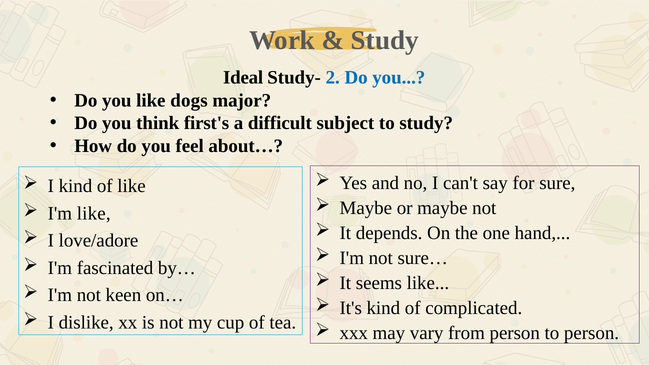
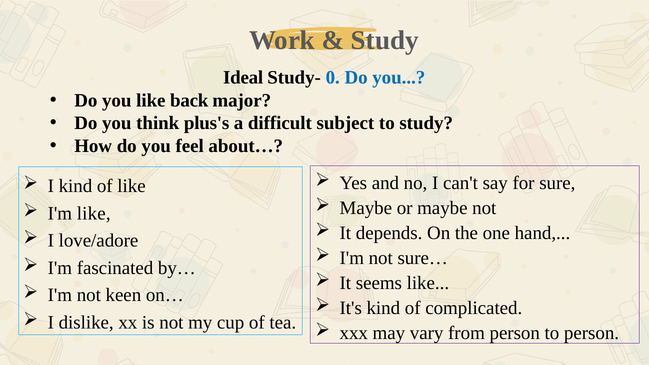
2: 2 -> 0
dogs: dogs -> back
first's: first's -> plus's
